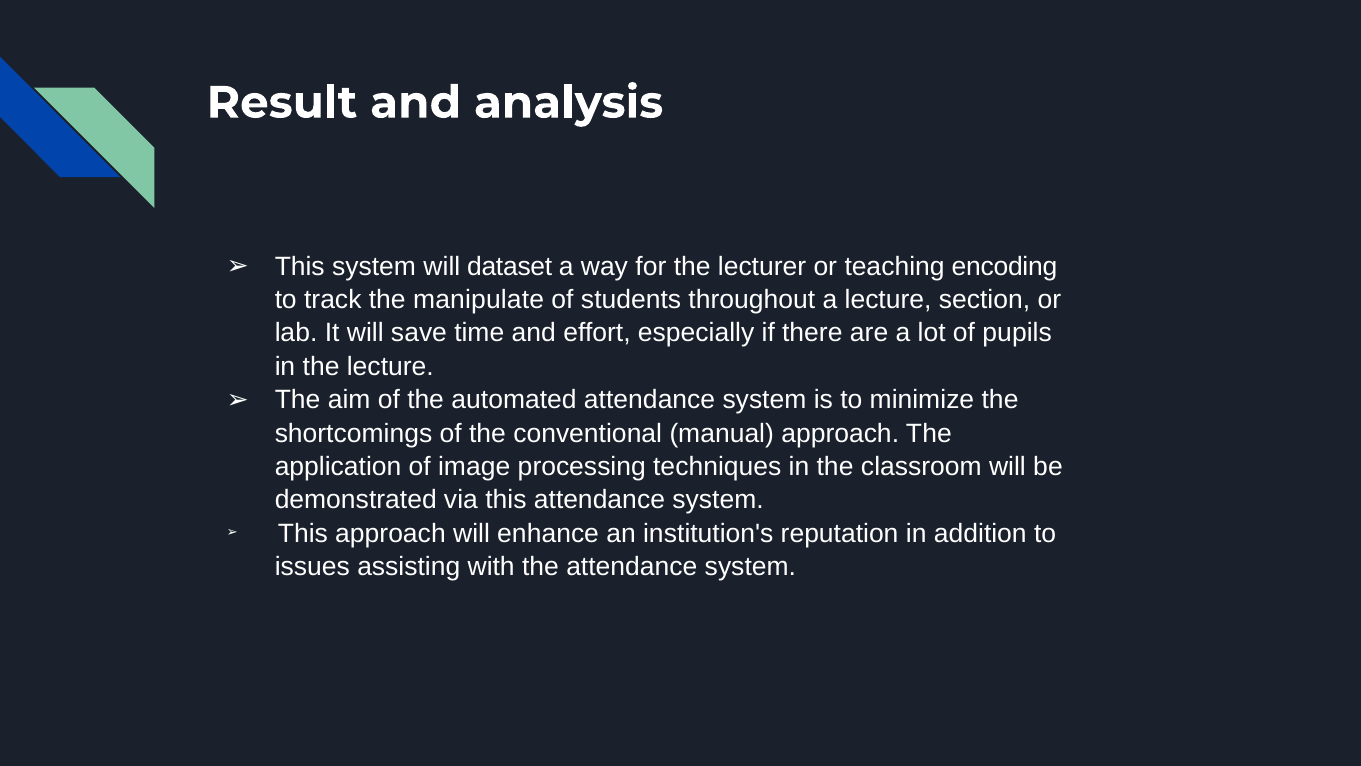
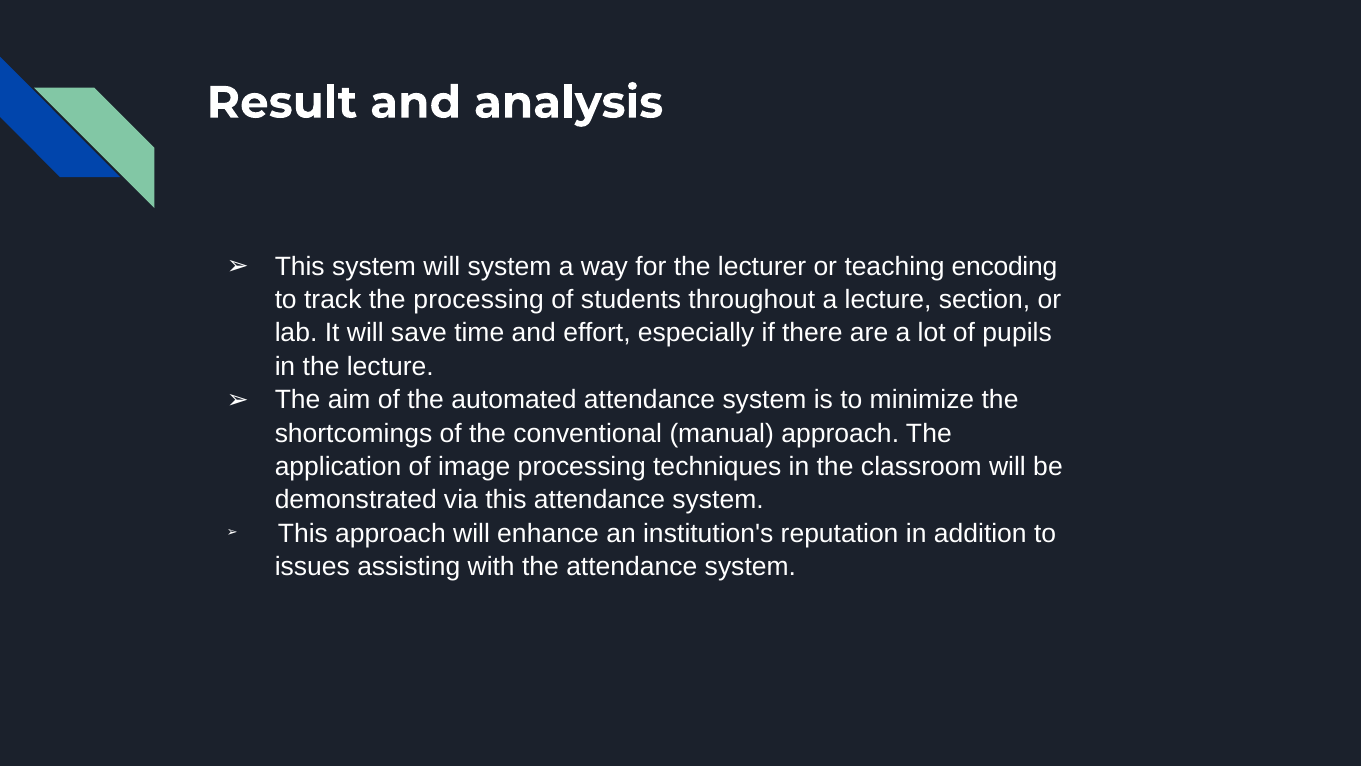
will dataset: dataset -> system
the manipulate: manipulate -> processing
